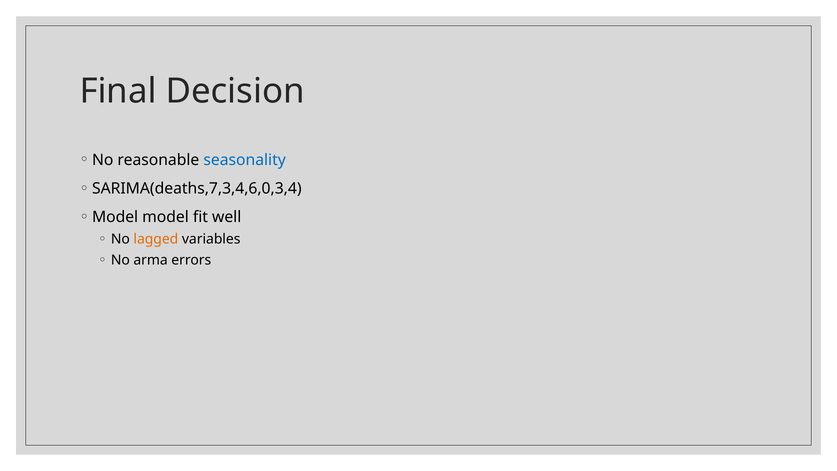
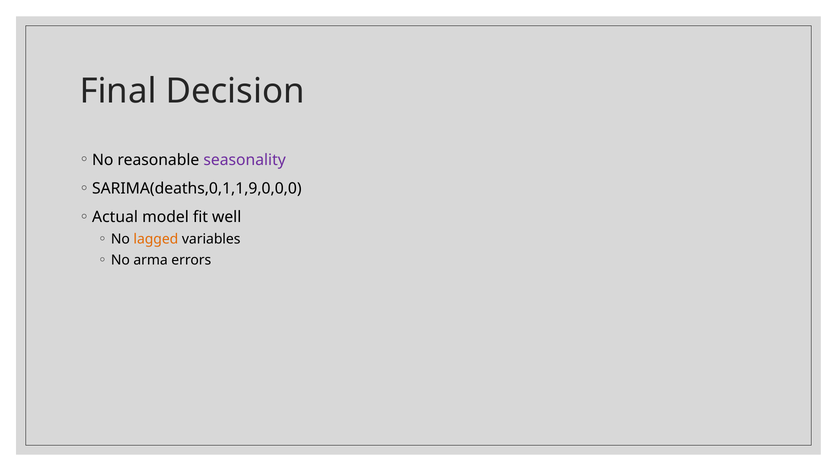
seasonality colour: blue -> purple
SARIMA(deaths,7,3,4,6,0,3,4: SARIMA(deaths,7,3,4,6,0,3,4 -> SARIMA(deaths,0,1,1,9,0,0,0
Model at (115, 217): Model -> Actual
